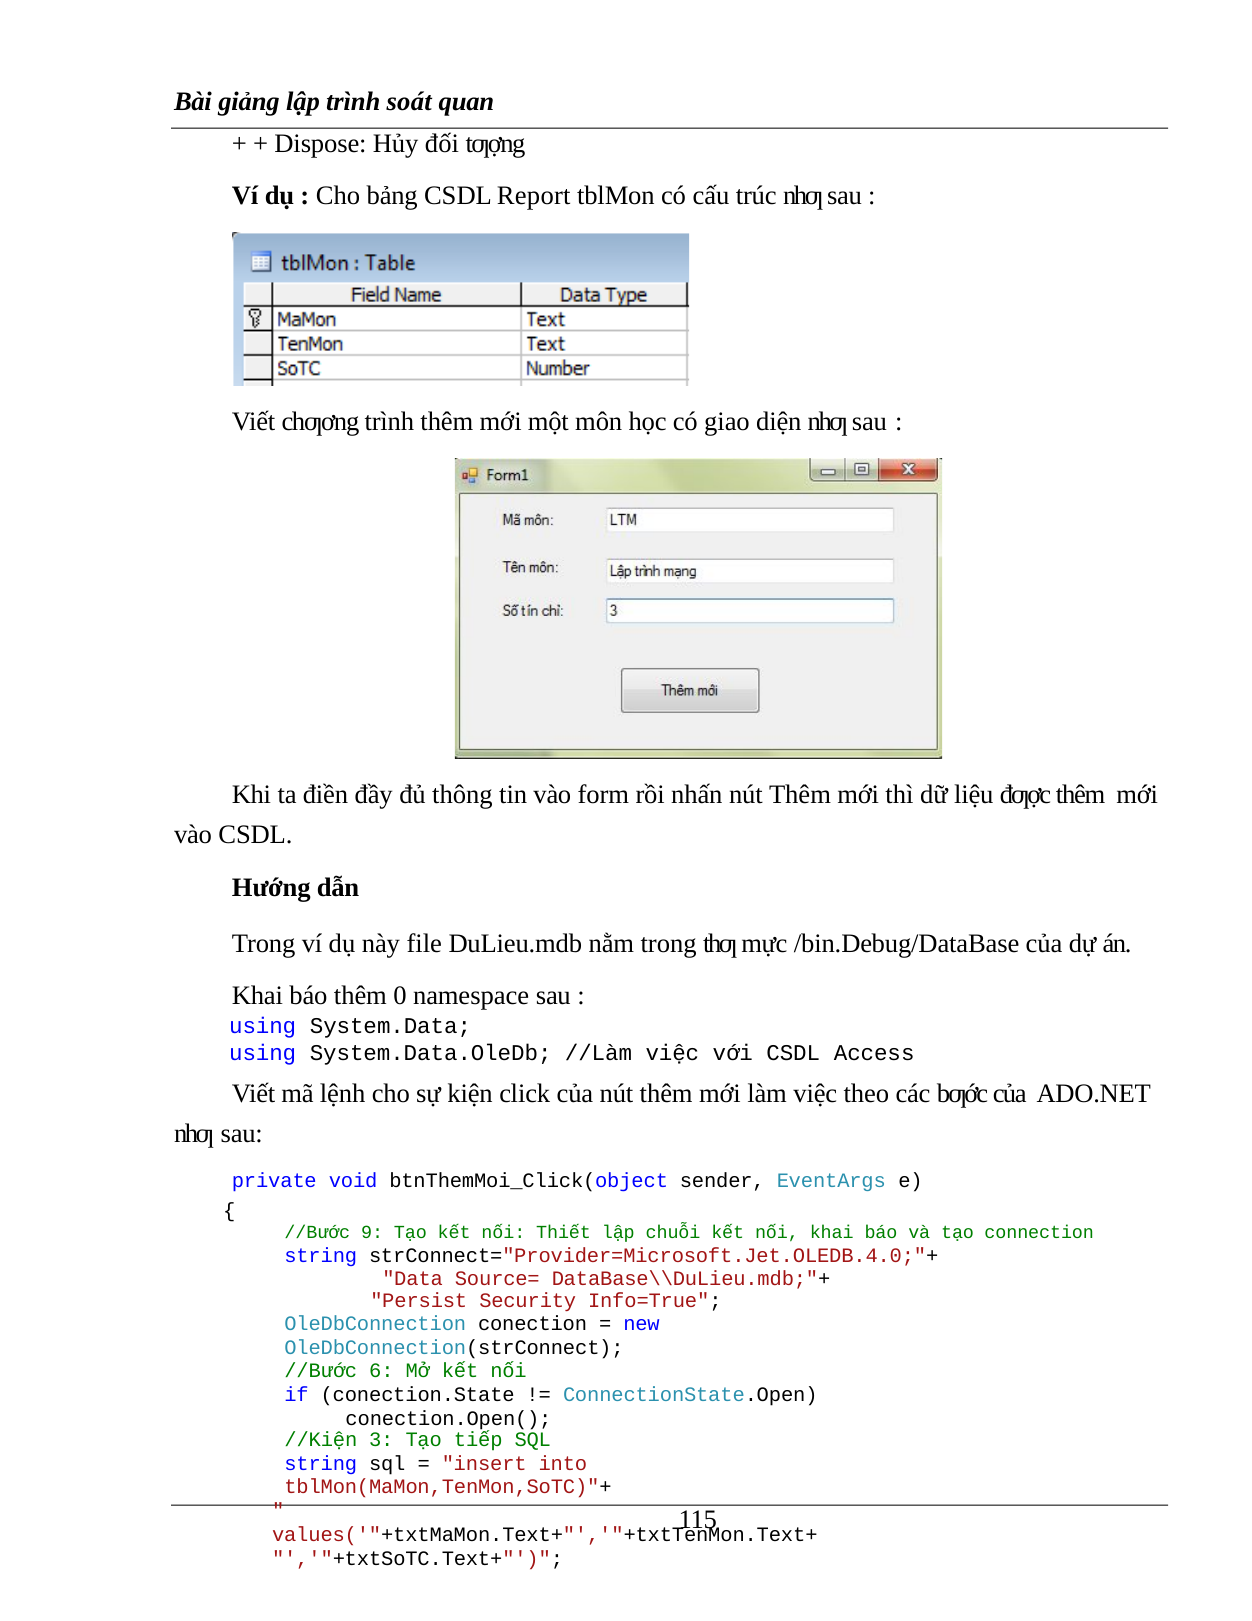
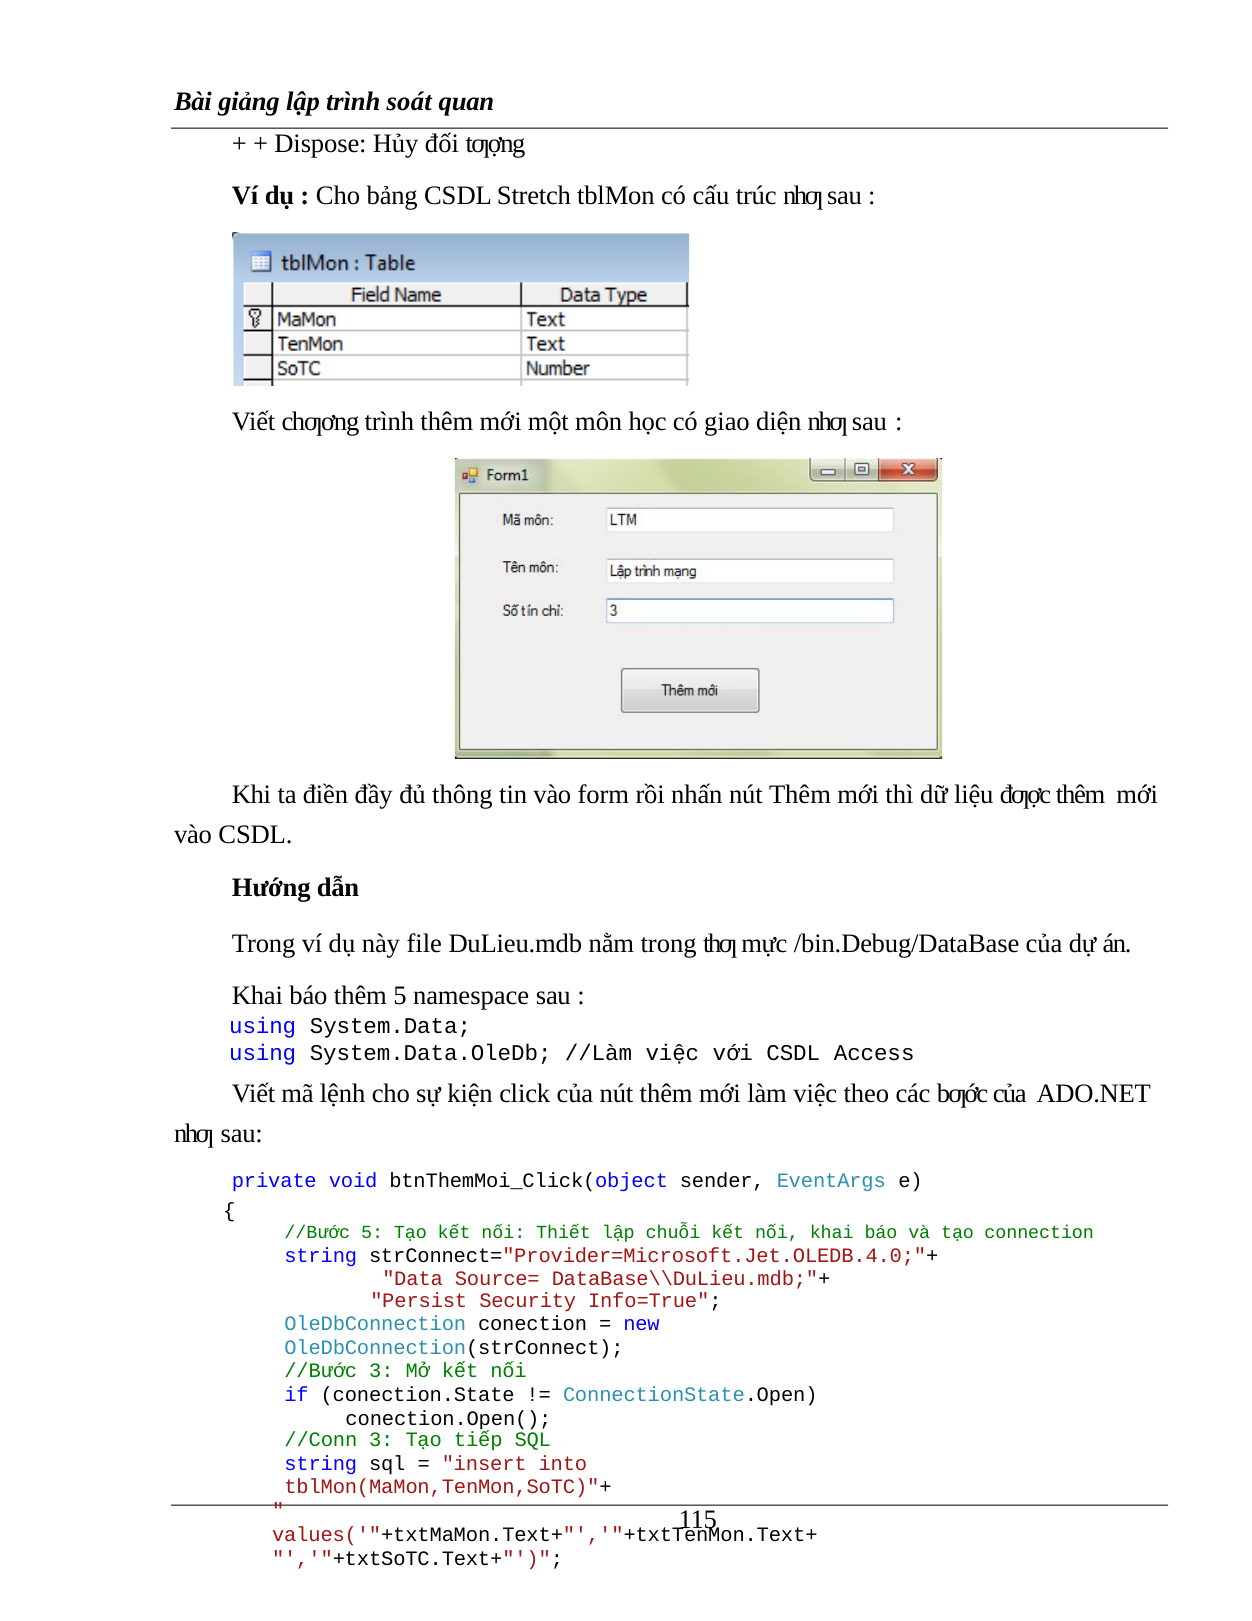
Report: Report -> Stretch
thêm 0: 0 -> 5
//Bước 9: 9 -> 5
//Bước 6: 6 -> 3
//Kiện: //Kiện -> //Conn
